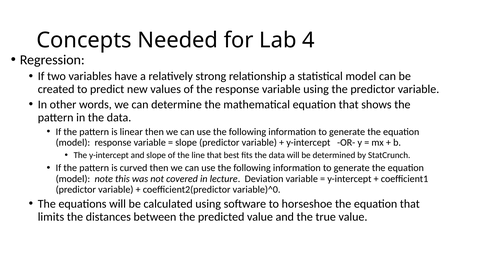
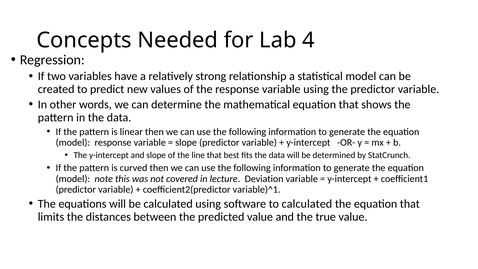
variable)^0: variable)^0 -> variable)^1
to horseshoe: horseshoe -> calculated
